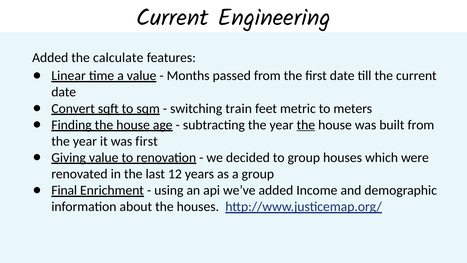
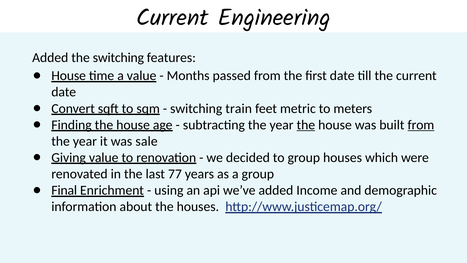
the calculate: calculate -> switching
Linear at (69, 76): Linear -> House
from at (421, 125) underline: none -> present
was first: first -> sale
12: 12 -> 77
